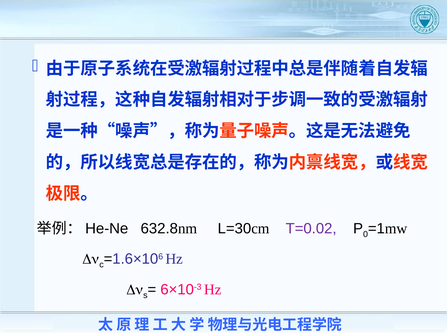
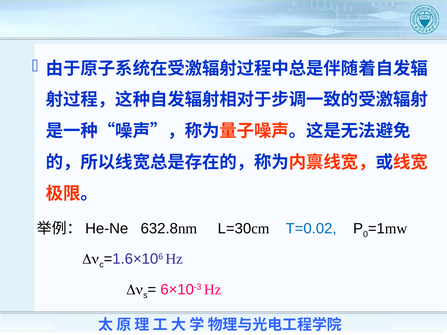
T=0.02 colour: purple -> blue
